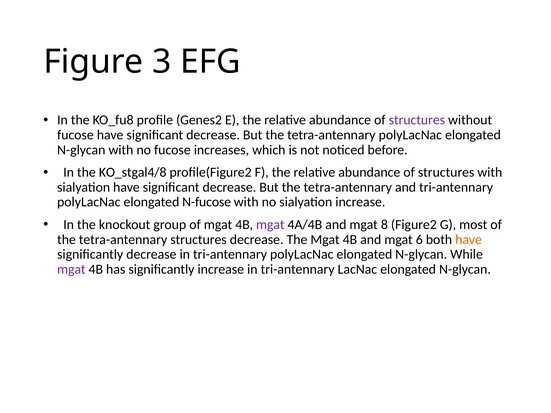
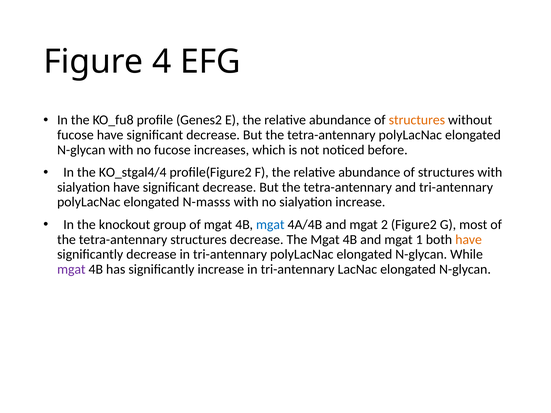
3: 3 -> 4
structures at (417, 120) colour: purple -> orange
KO_stgal4/8: KO_stgal4/8 -> KO_stgal4/4
N-fucose: N-fucose -> N-masss
mgat at (270, 225) colour: purple -> blue
8: 8 -> 2
6: 6 -> 1
